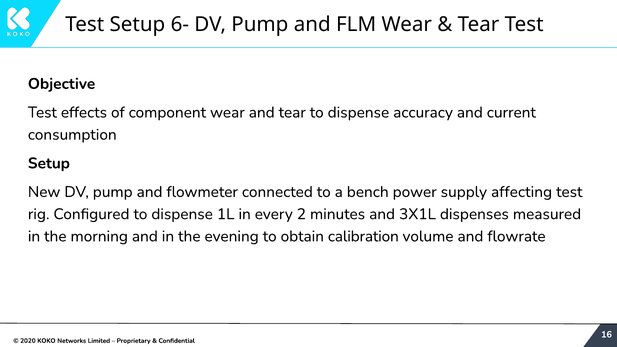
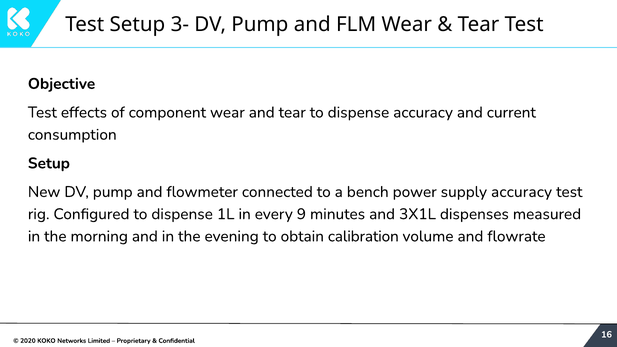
6-: 6- -> 3-
supply affecting: affecting -> accuracy
2: 2 -> 9
